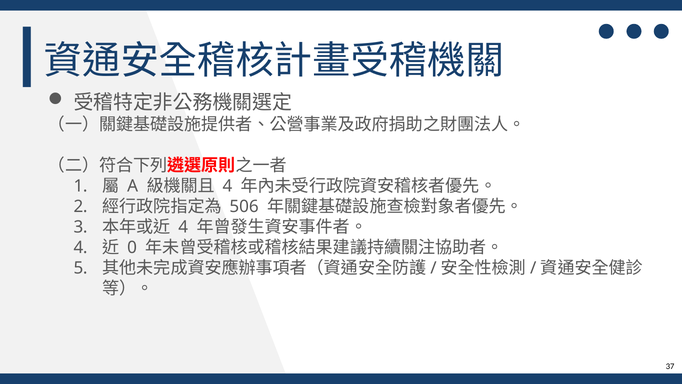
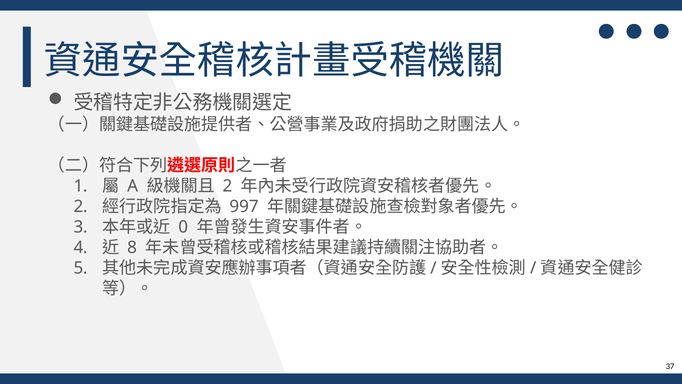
4 at (227, 186): 4 -> 2
506: 506 -> 997
4 at (183, 227): 4 -> 0
0: 0 -> 8
